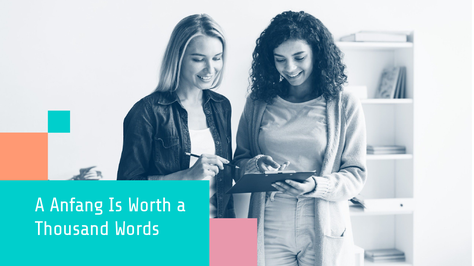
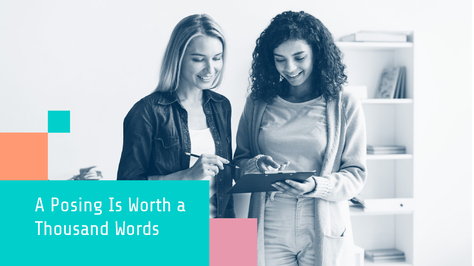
Anfang: Anfang -> Posing
